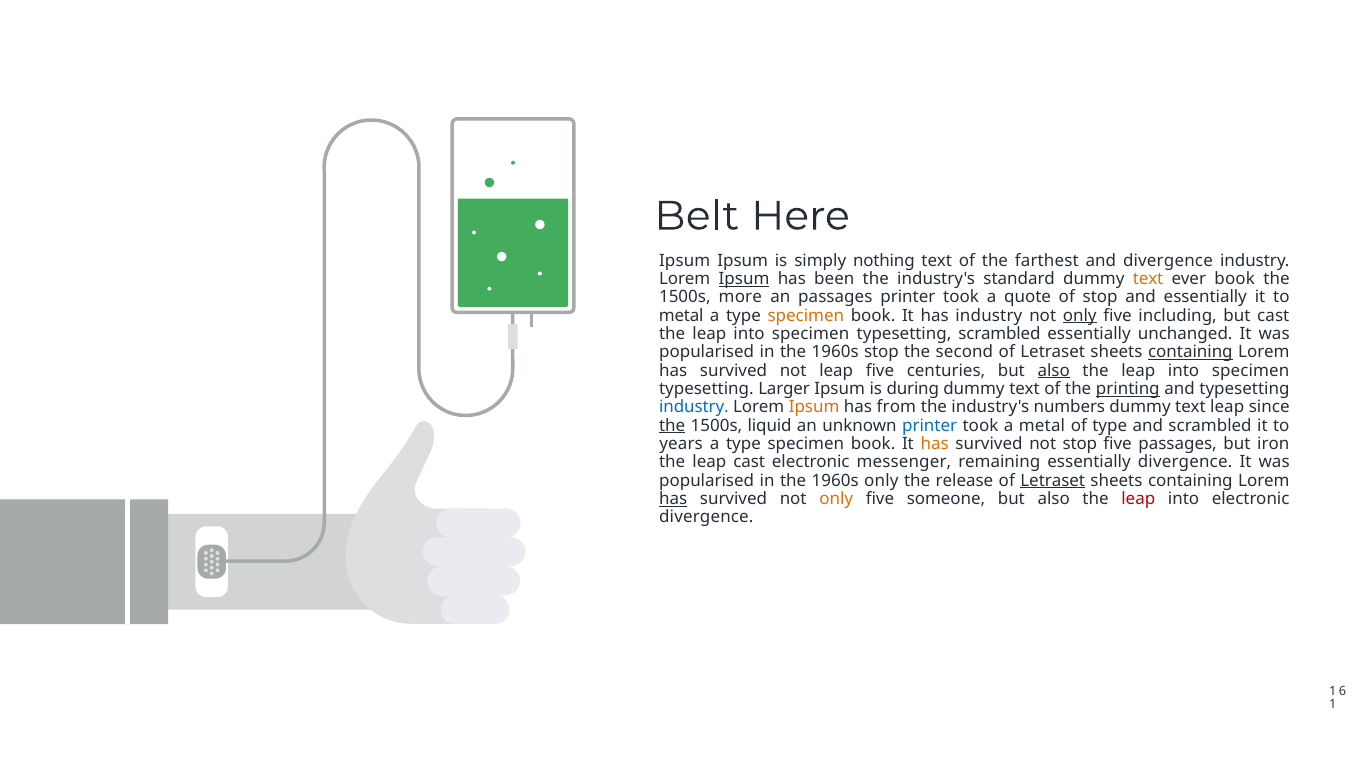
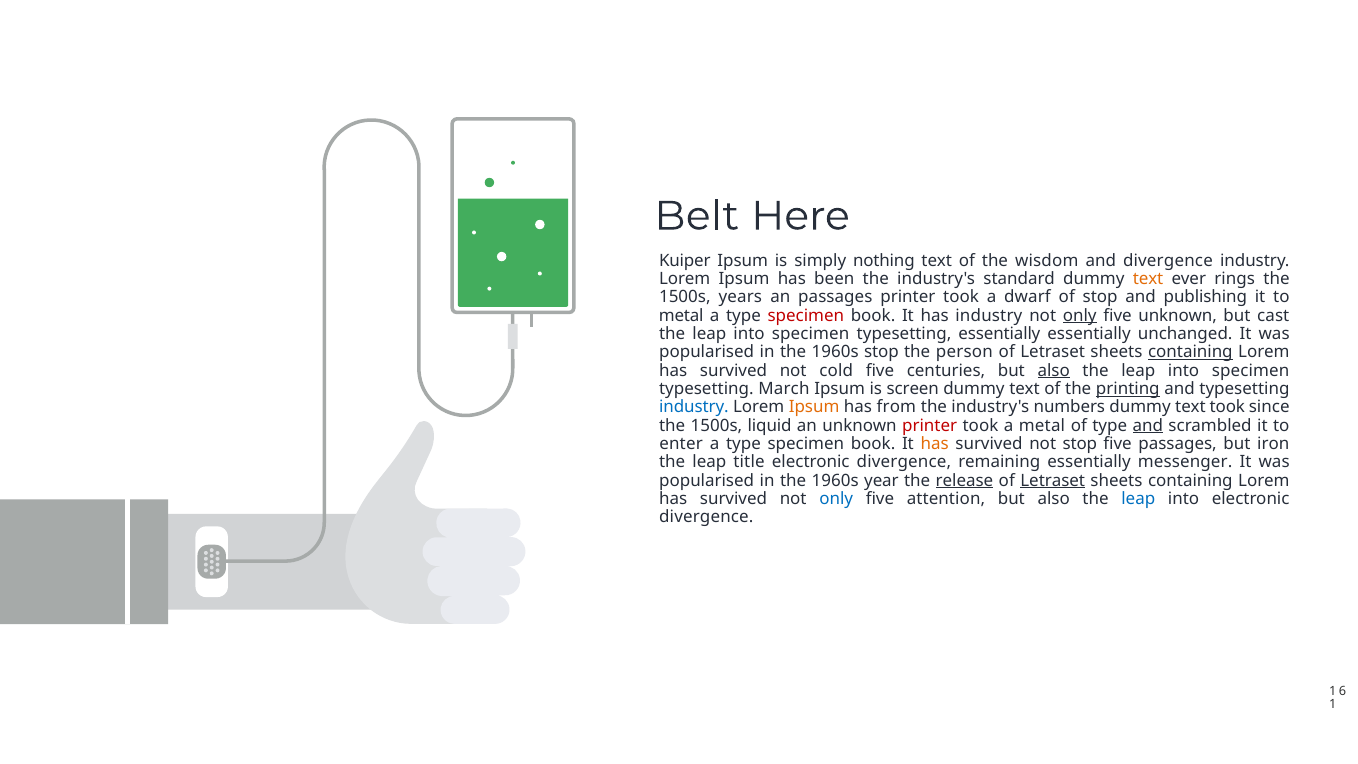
Ipsum at (685, 260): Ipsum -> Kuiper
farthest: farthest -> wisdom
Ipsum at (744, 279) underline: present -> none
ever book: book -> rings
more: more -> years
quote: quote -> dwarf
and essentially: essentially -> publishing
specimen at (806, 315) colour: orange -> red
five including: including -> unknown
typesetting scrambled: scrambled -> essentially
second: second -> person
not leap: leap -> cold
Larger: Larger -> March
during: during -> screen
text leap: leap -> took
the at (672, 425) underline: present -> none
printer at (930, 425) colour: blue -> red
and at (1148, 425) underline: none -> present
years: years -> enter
leap cast: cast -> title
messenger at (904, 462): messenger -> divergence
essentially divergence: divergence -> messenger
1960s only: only -> year
release underline: none -> present
has at (673, 499) underline: present -> none
only at (836, 499) colour: orange -> blue
someone: someone -> attention
leap at (1138, 499) colour: red -> blue
